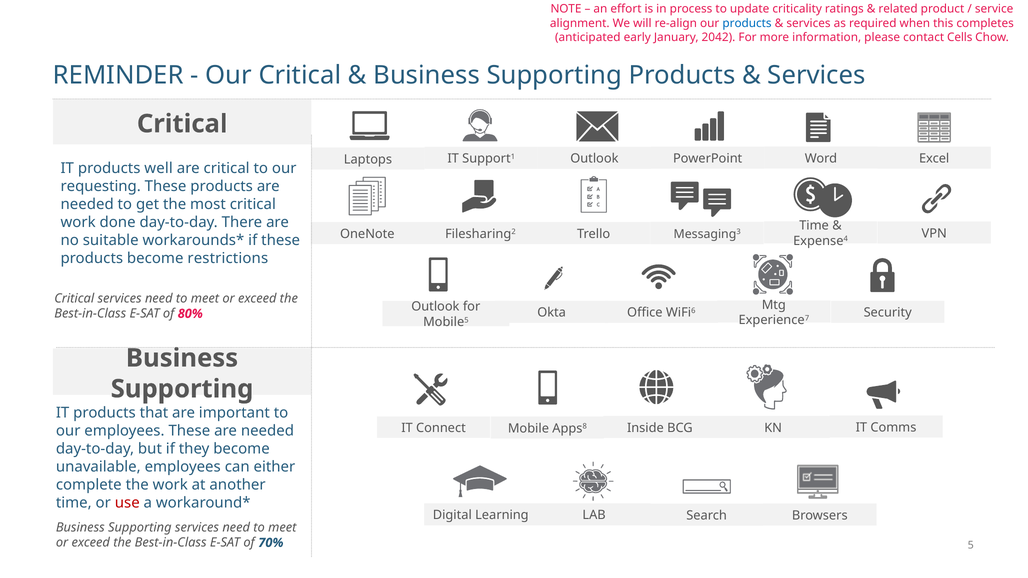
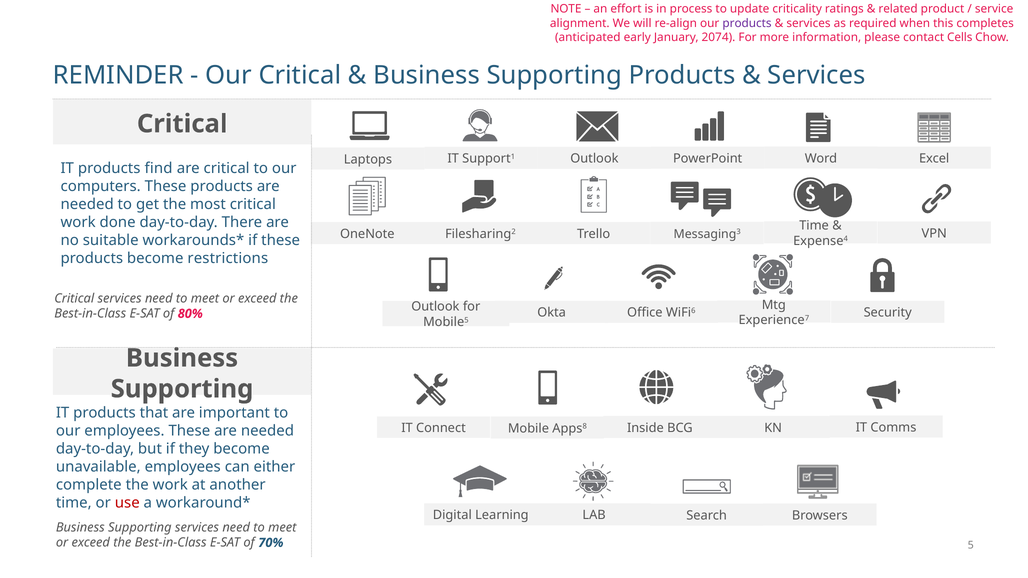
products at (747, 23) colour: blue -> purple
2042: 2042 -> 2074
well: well -> find
requesting: requesting -> computers
